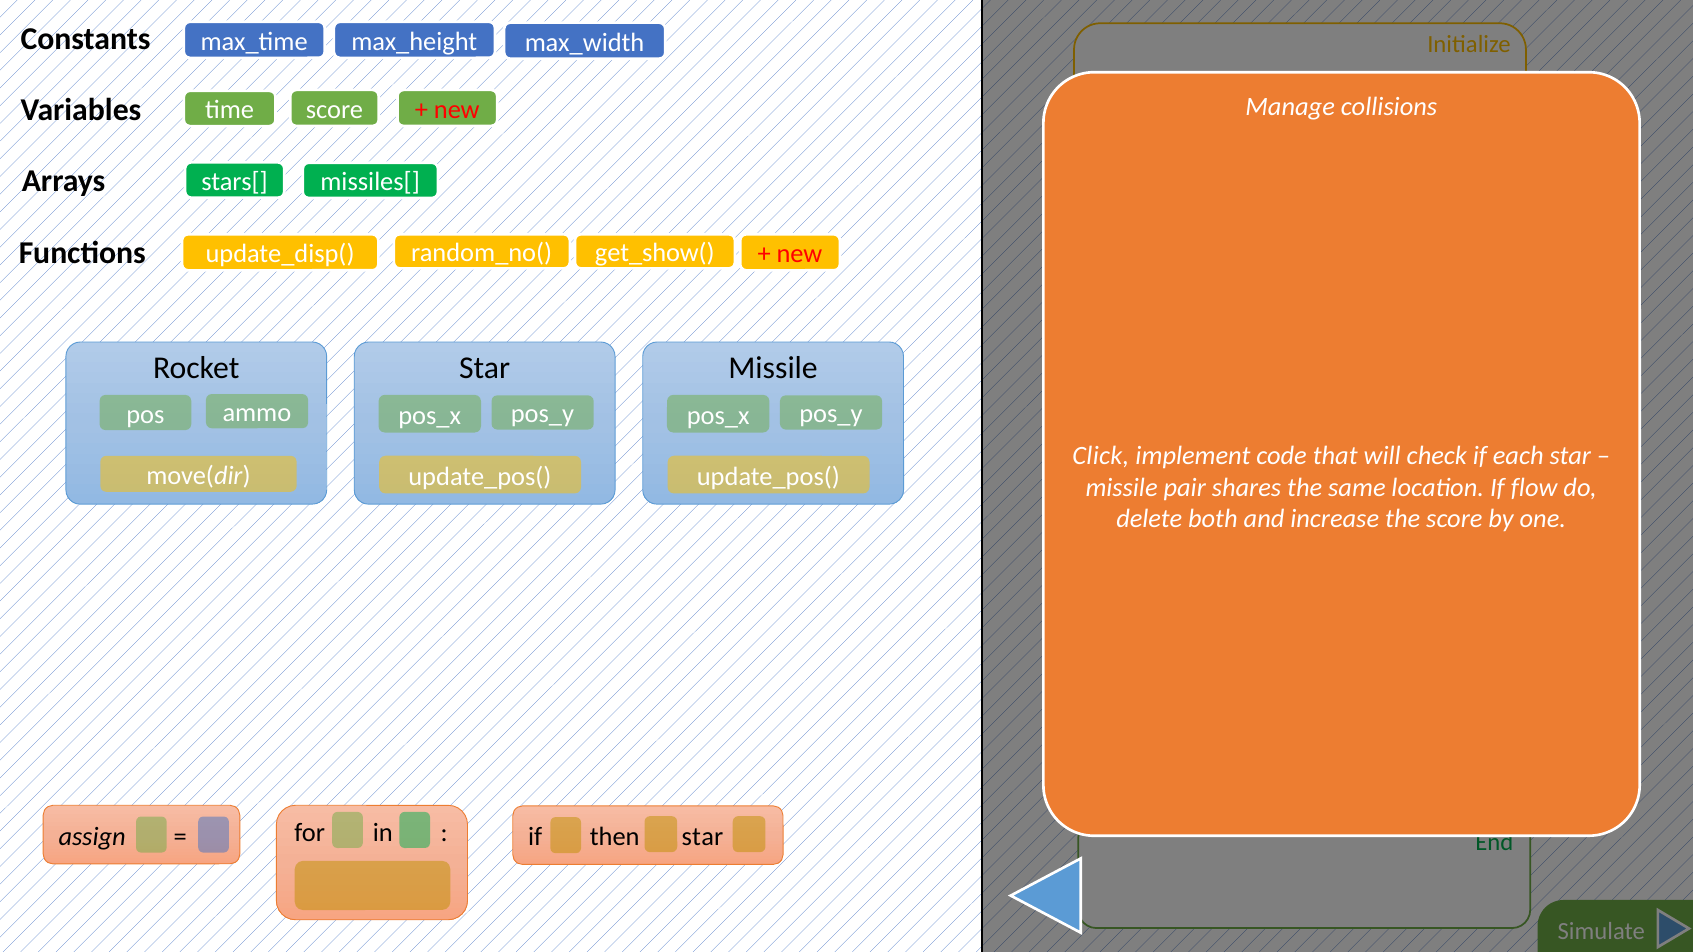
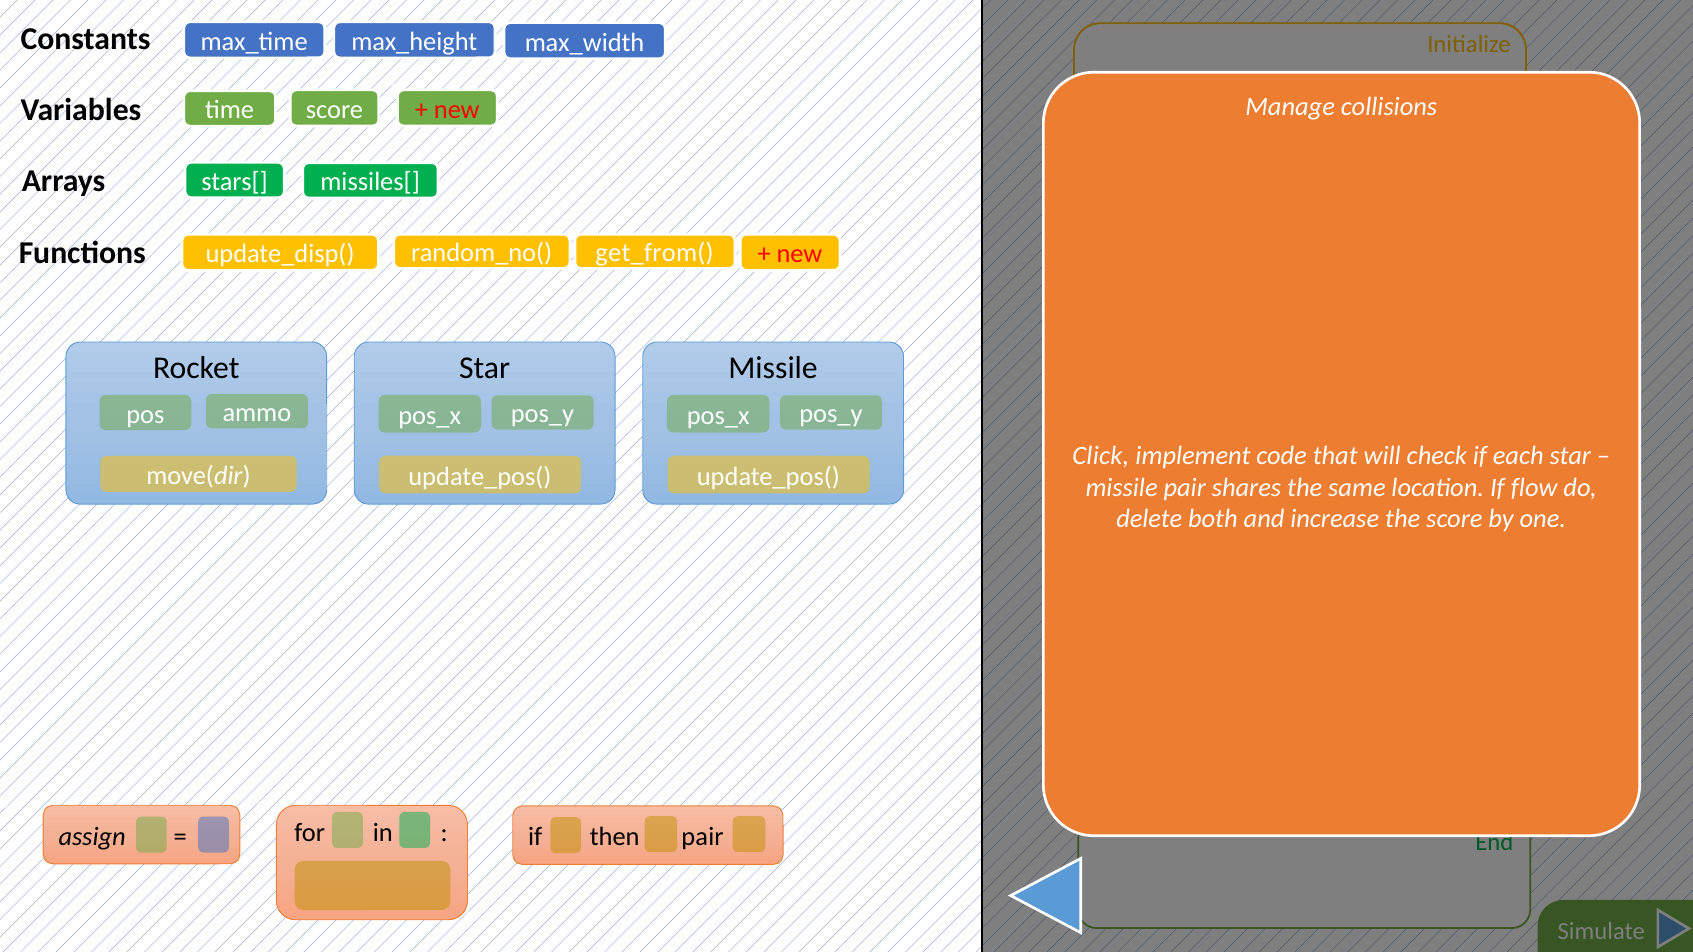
get_show(: get_show( -> get_from(
then star: star -> pair
